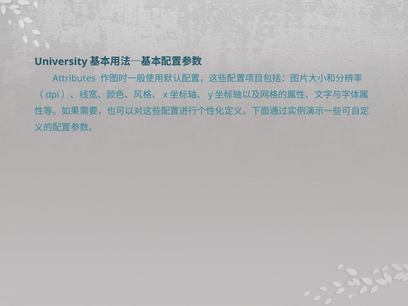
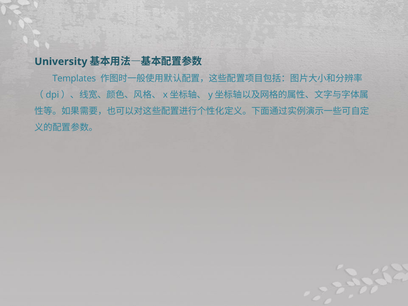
Attributes: Attributes -> Templates
